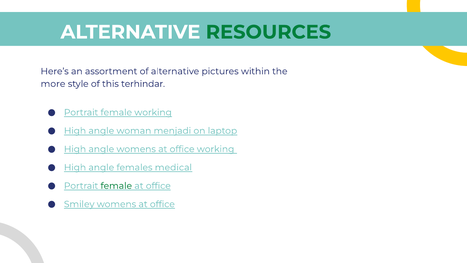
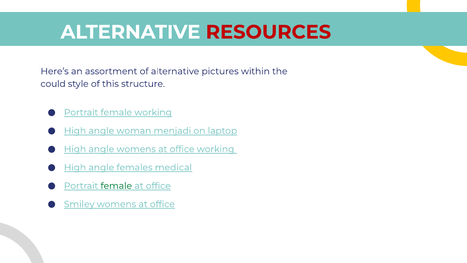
RESOURCES colour: green -> red
more: more -> could
terhindar: terhindar -> structure
